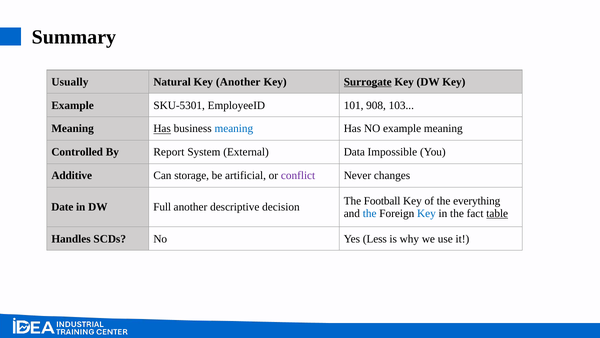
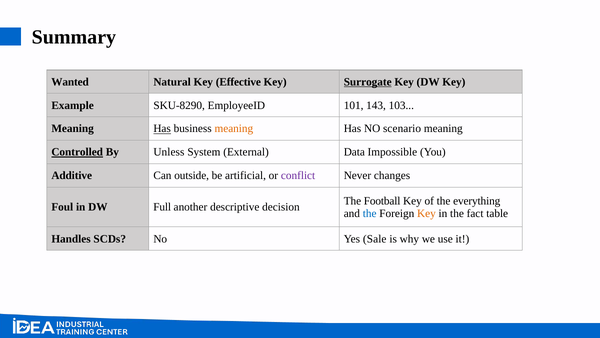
Usually: Usually -> Wanted
Key Another: Another -> Effective
SKU-5301: SKU-5301 -> SKU-8290
908: 908 -> 143
meaning at (234, 129) colour: blue -> orange
NO example: example -> scenario
Controlled underline: none -> present
Report: Report -> Unless
storage: storage -> outside
Date: Date -> Foul
Key at (426, 213) colour: blue -> orange
table underline: present -> none
Less: Less -> Sale
